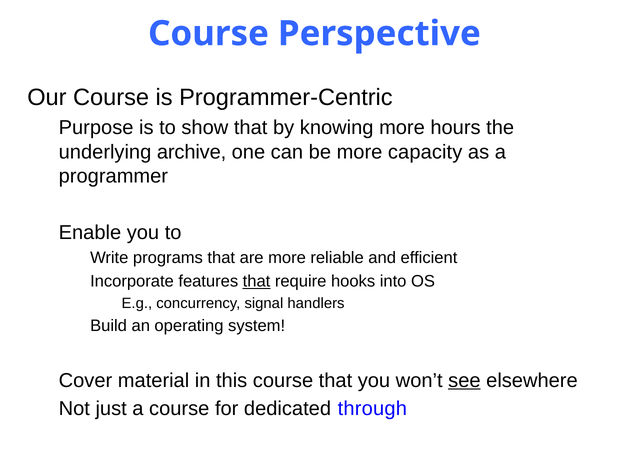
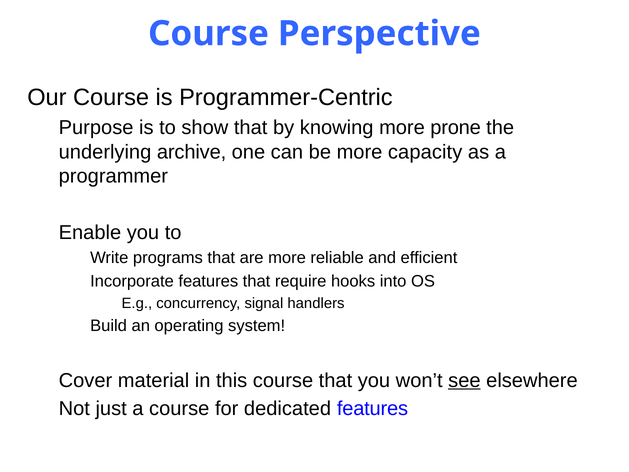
hours: hours -> prone
that at (257, 281) underline: present -> none
dedicated through: through -> features
